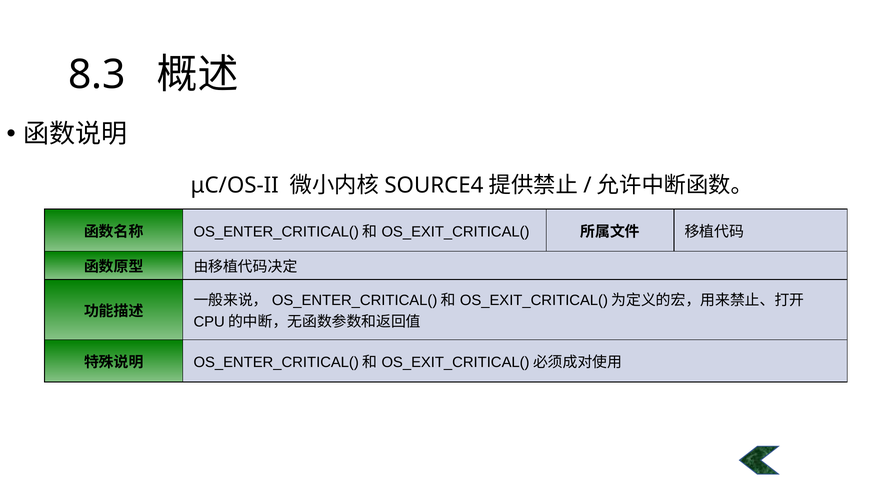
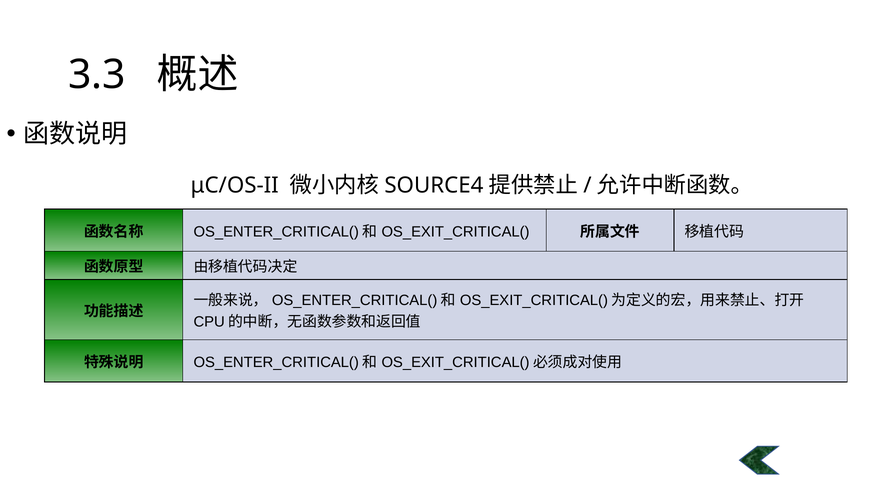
8.3: 8.3 -> 3.3
